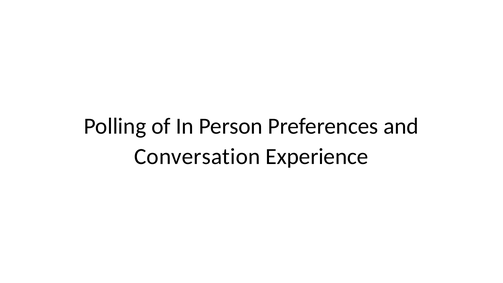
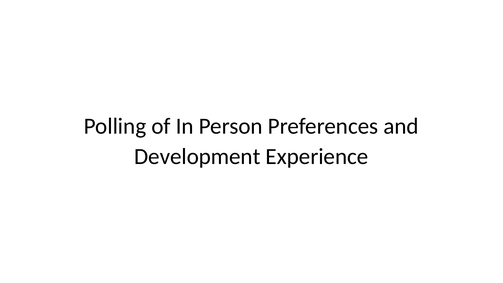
Conversation: Conversation -> Development
